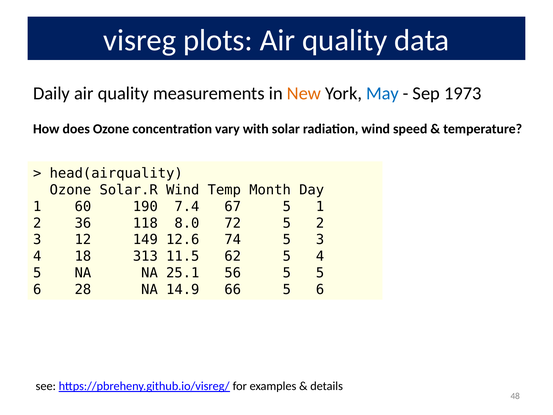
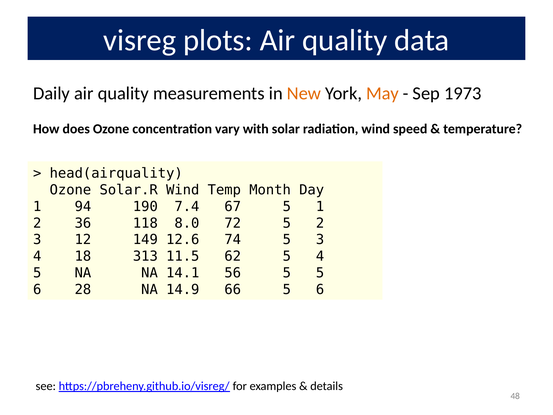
May colour: blue -> orange
60: 60 -> 94
25.1: 25.1 -> 14.1
